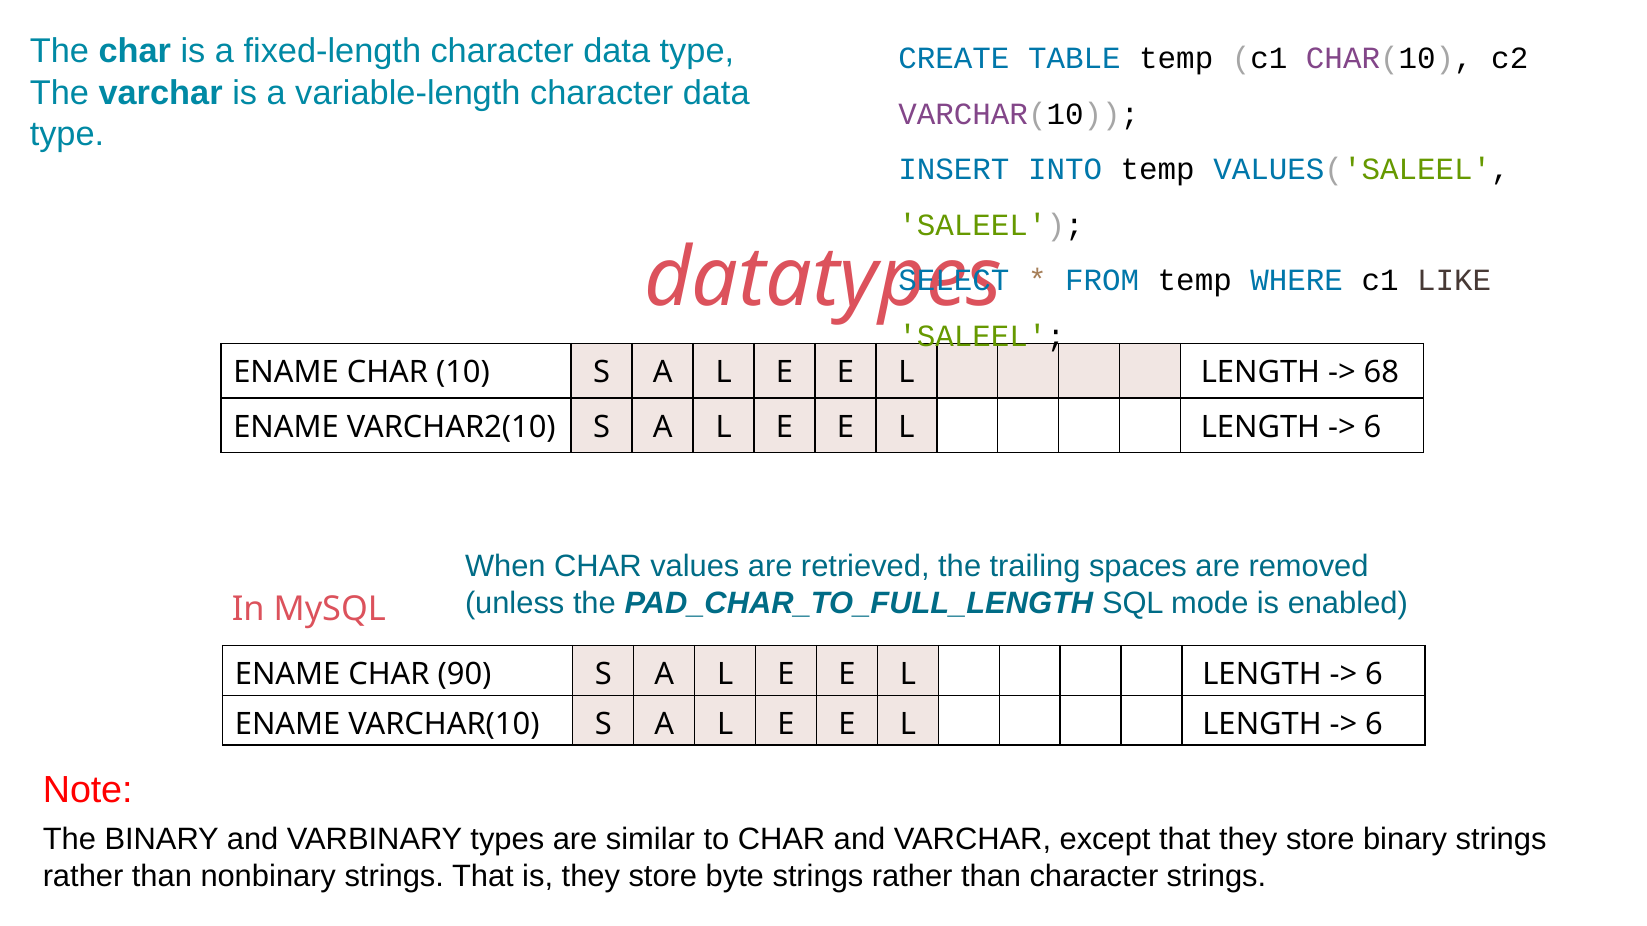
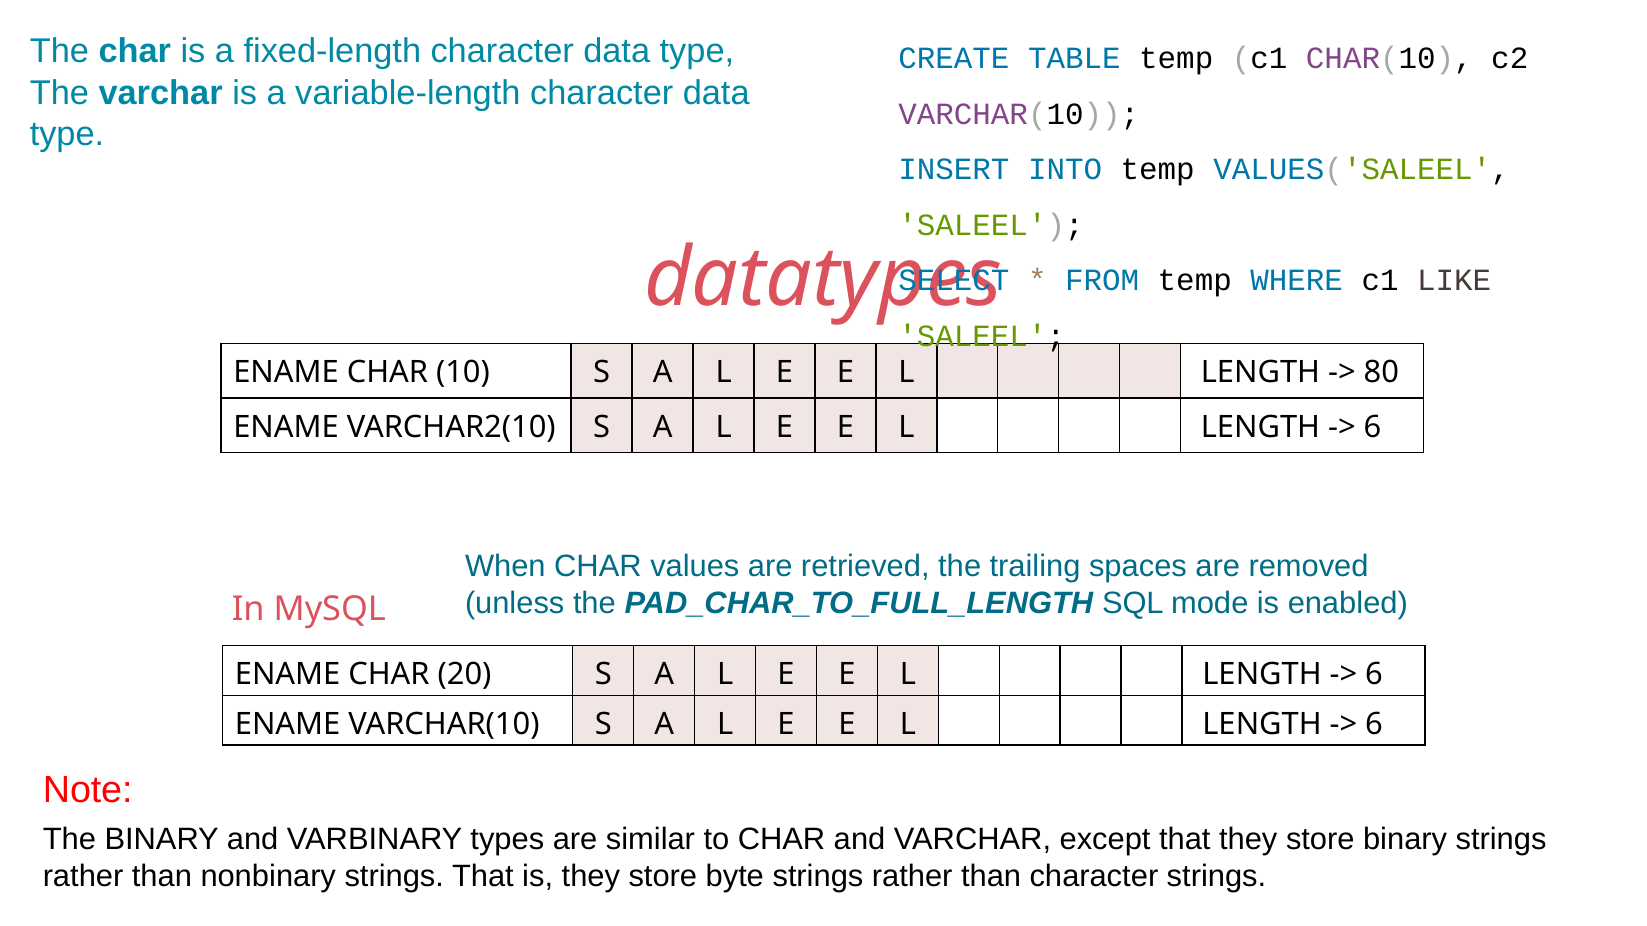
68: 68 -> 80
90: 90 -> 20
